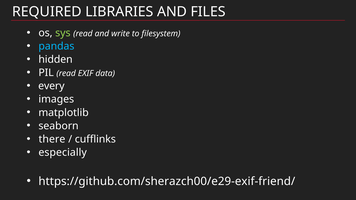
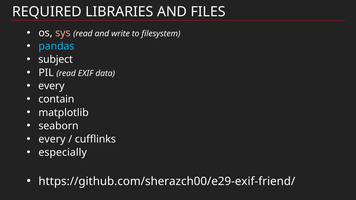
sys colour: light green -> pink
hidden: hidden -> subject
images: images -> contain
there at (52, 139): there -> every
